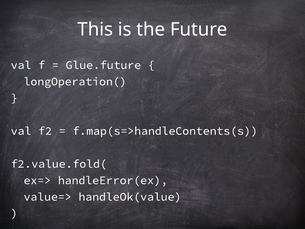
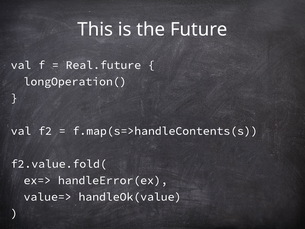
Glue.future: Glue.future -> Real.future
